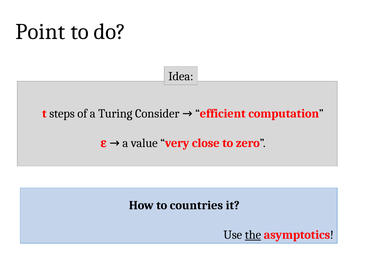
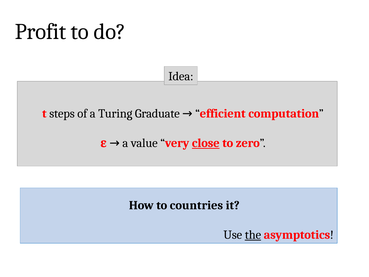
Point: Point -> Profit
Consider: Consider -> Graduate
close underline: none -> present
